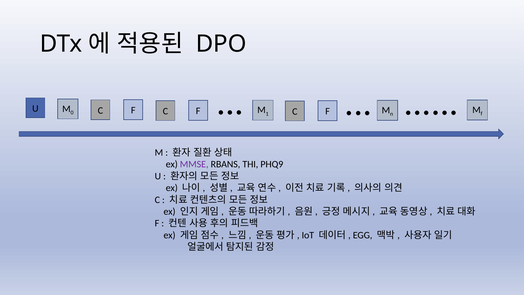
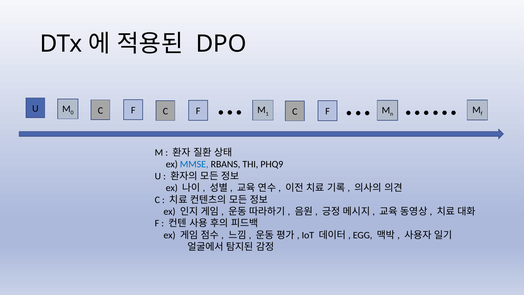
MMSE colour: purple -> blue
